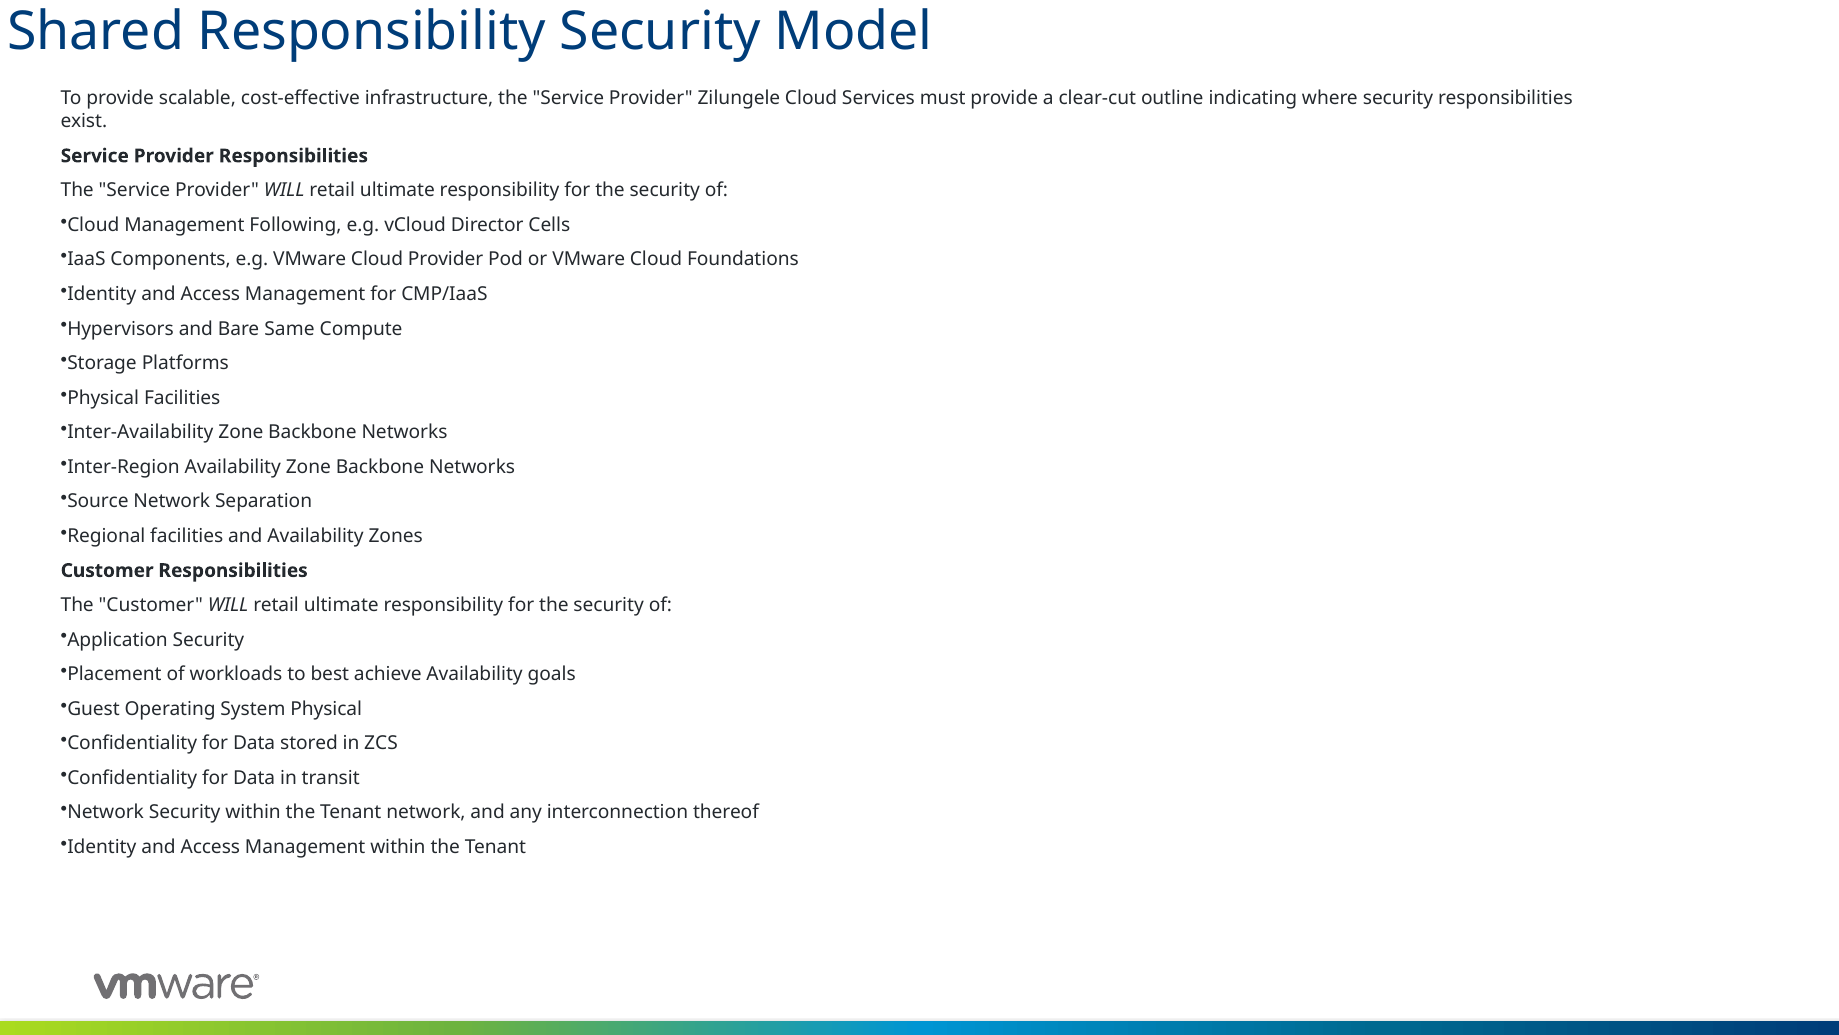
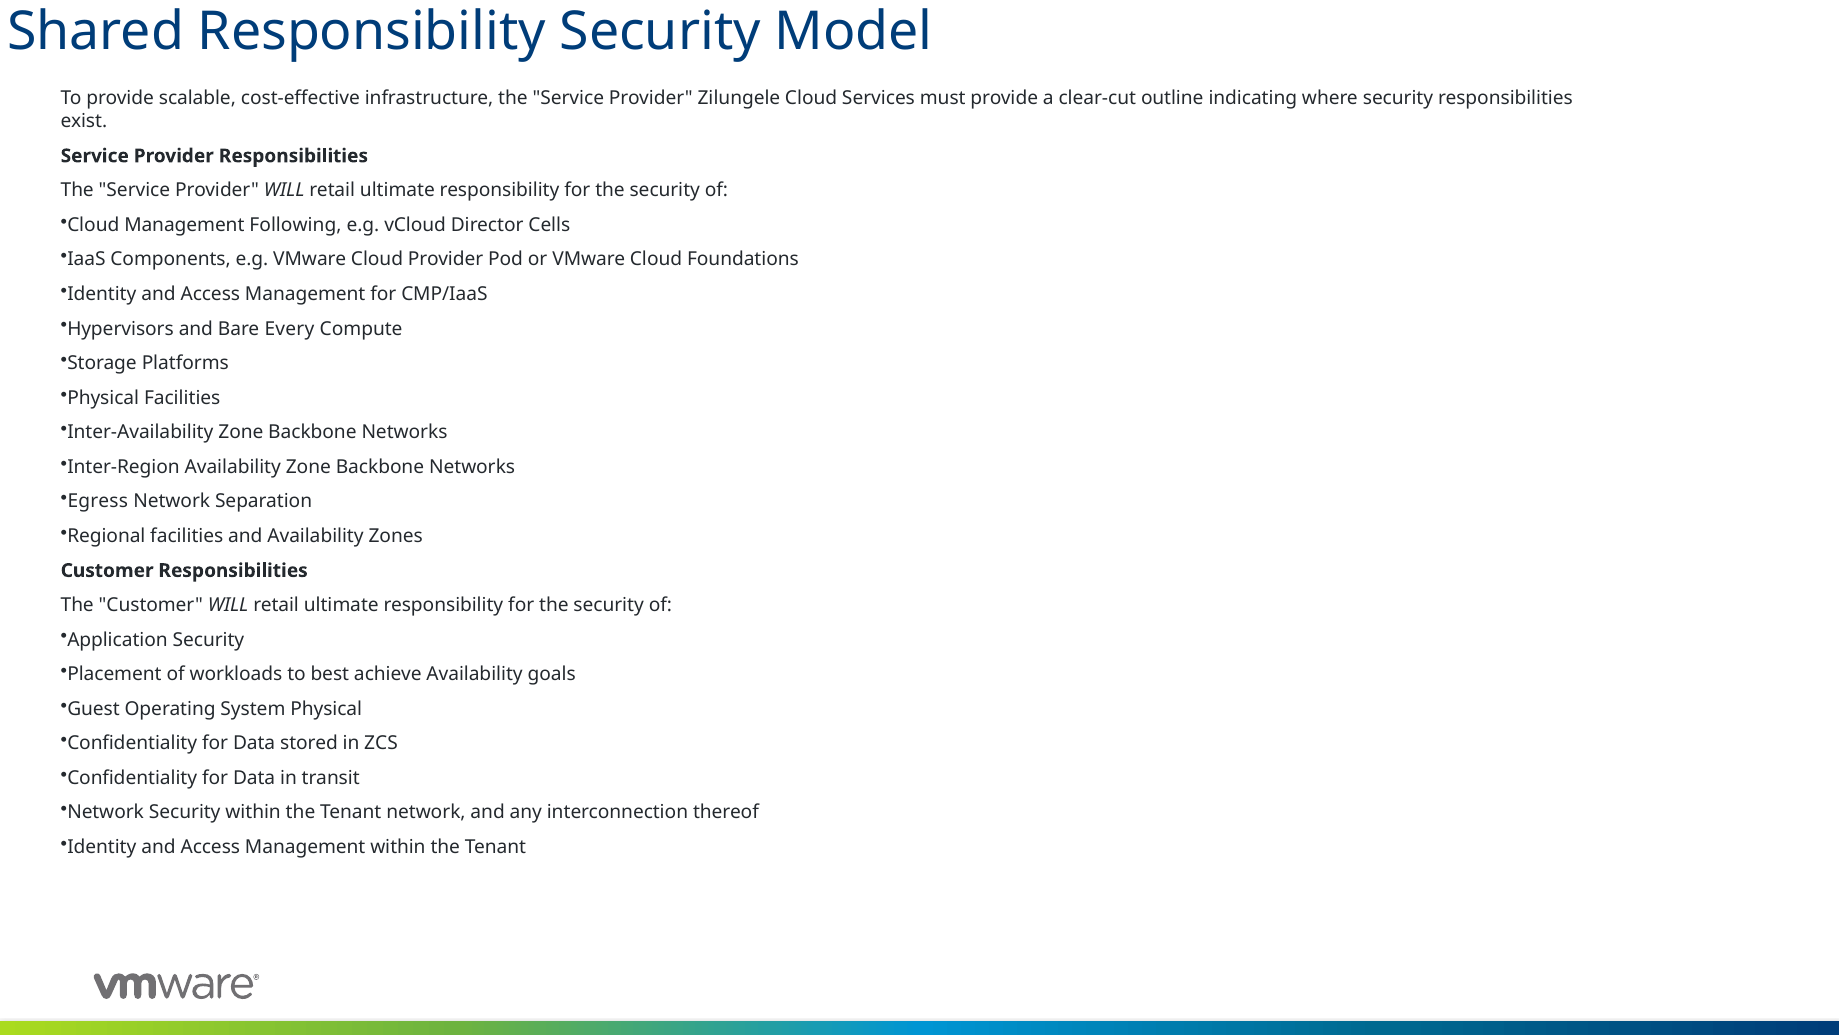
Same: Same -> Every
Source: Source -> Egress
